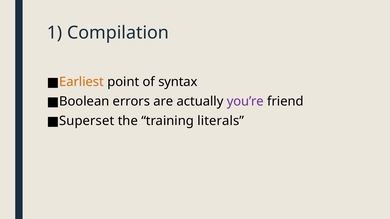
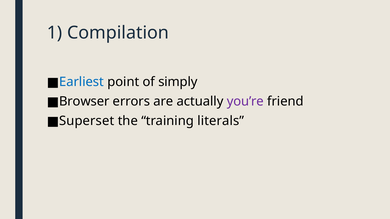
Earliest colour: orange -> blue
syntax: syntax -> simply
Boolean: Boolean -> Browser
